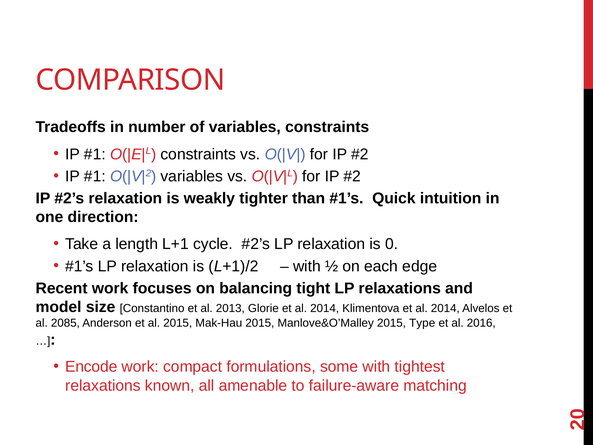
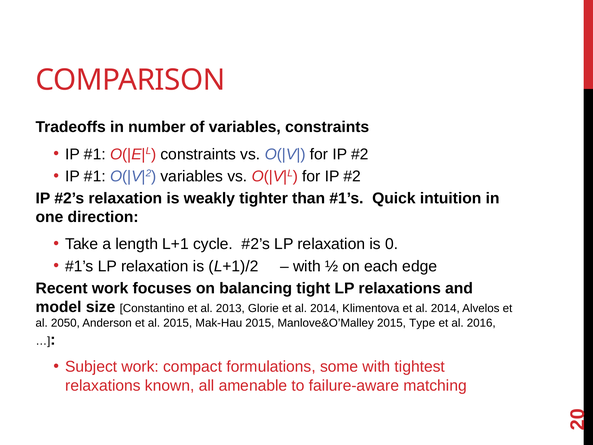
2085: 2085 -> 2050
Encode: Encode -> Subject
